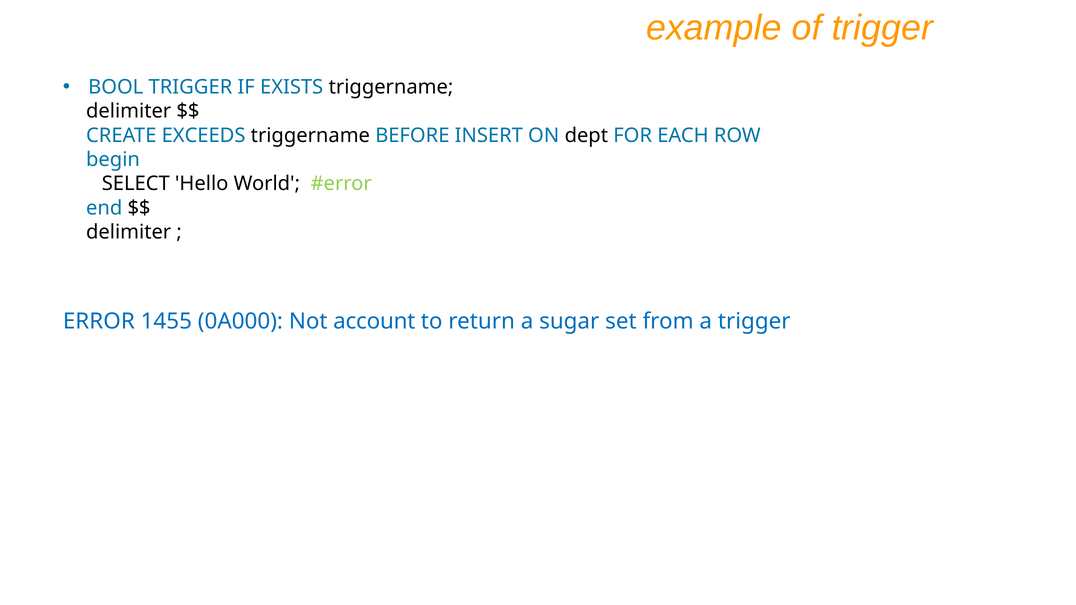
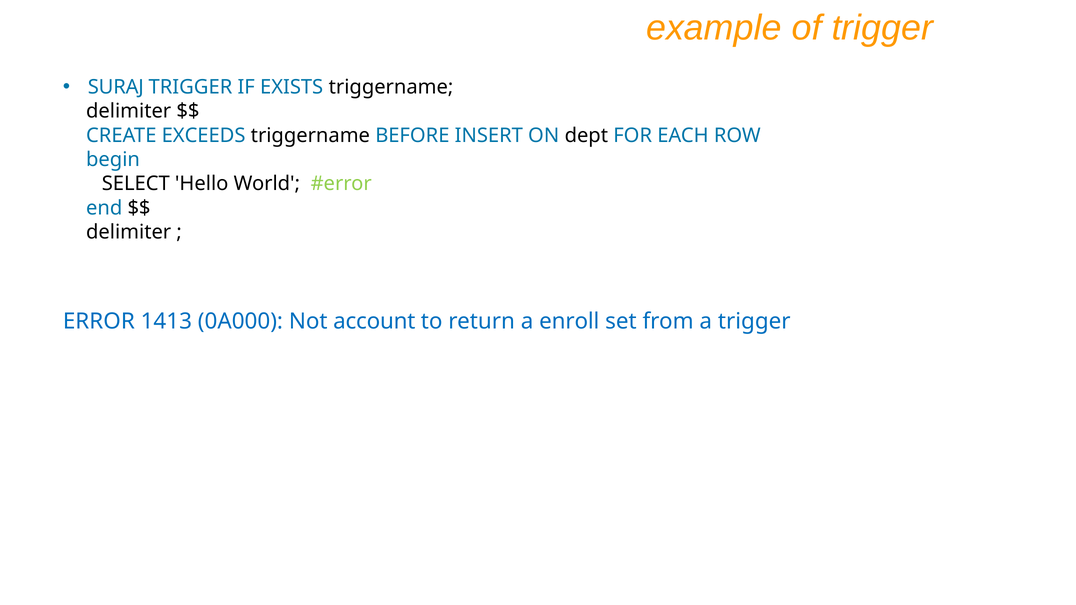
BOOL: BOOL -> SURAJ
1455: 1455 -> 1413
sugar: sugar -> enroll
